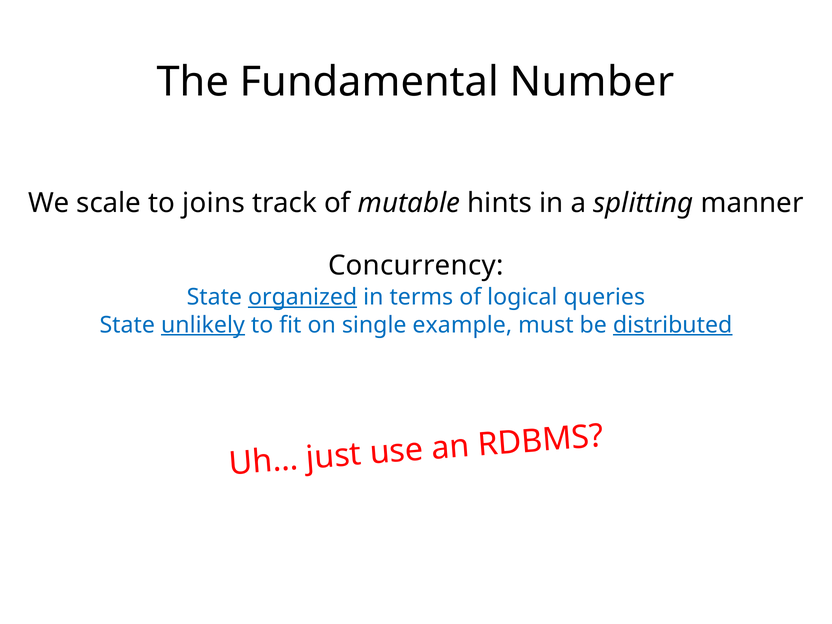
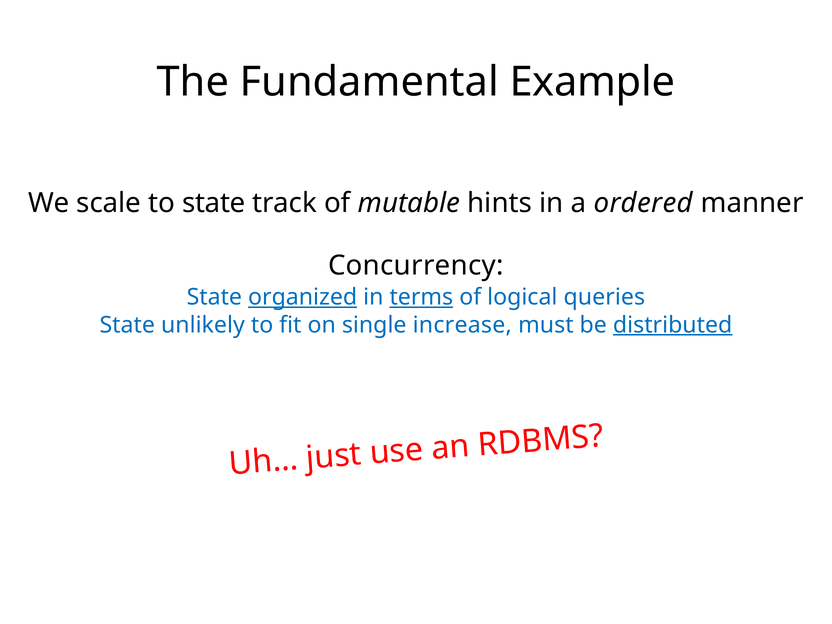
Number: Number -> Example
to joins: joins -> state
splitting: splitting -> ordered
terms underline: none -> present
unlikely underline: present -> none
example: example -> increase
